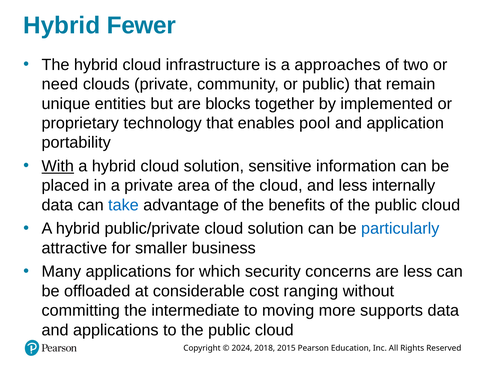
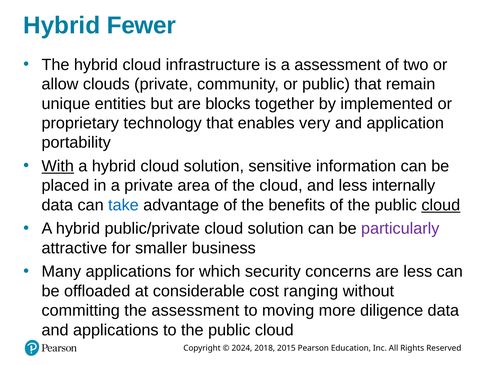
a approaches: approaches -> assessment
need: need -> allow
pool: pool -> very
cloud at (441, 205) underline: none -> present
particularly colour: blue -> purple
the intermediate: intermediate -> assessment
supports: supports -> diligence
